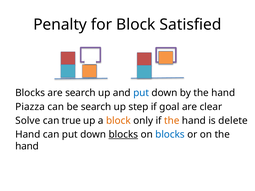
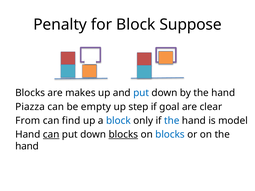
Satisfied: Satisfied -> Suppose
are search: search -> makes
be search: search -> empty
Solve: Solve -> From
true: true -> find
block at (118, 121) colour: orange -> blue
the at (172, 121) colour: orange -> blue
delete: delete -> model
can at (51, 135) underline: none -> present
